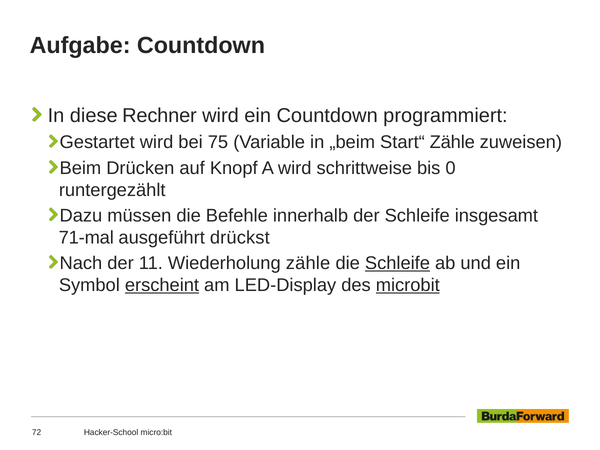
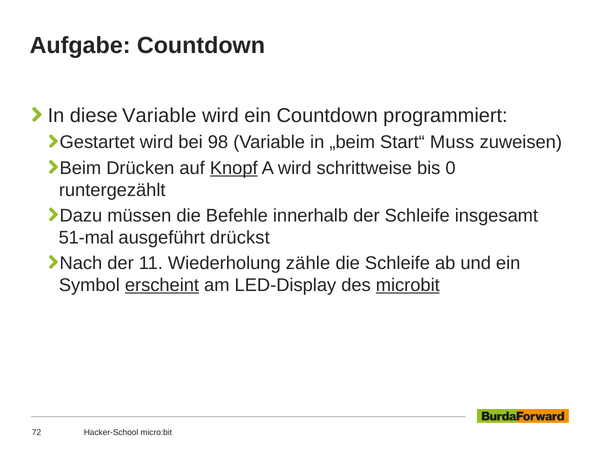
diese Rechner: Rechner -> Variable
75: 75 -> 98
Start“ Zähle: Zähle -> Muss
Knopf underline: none -> present
71-mal: 71-mal -> 51-mal
Schleife at (397, 263) underline: present -> none
